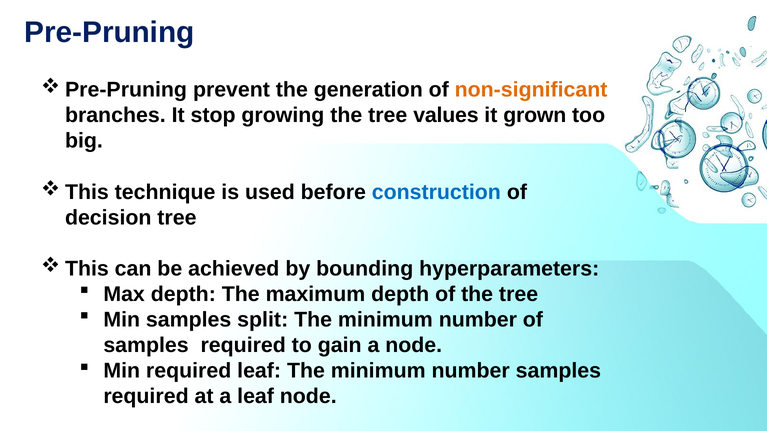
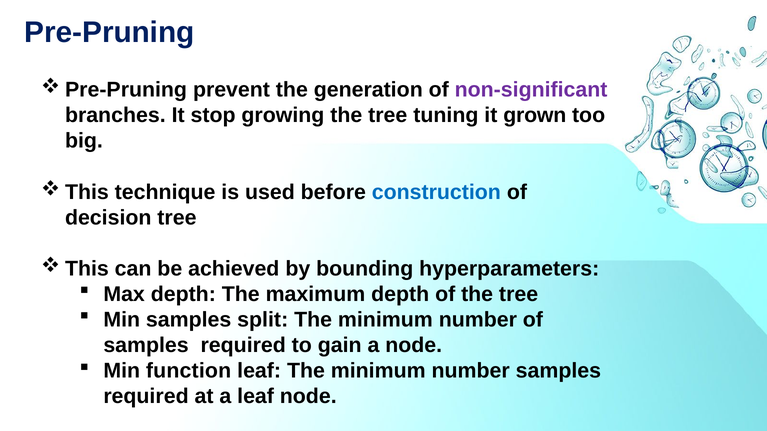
non-significant colour: orange -> purple
values: values -> tuning
Min required: required -> function
